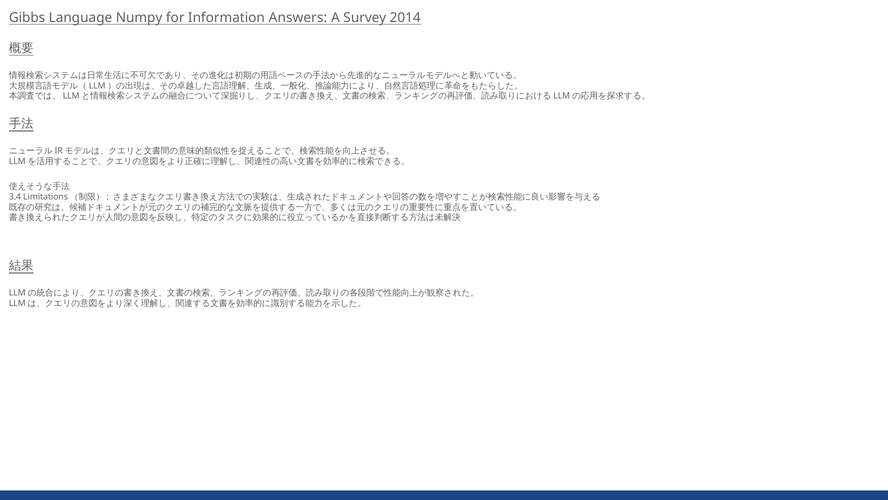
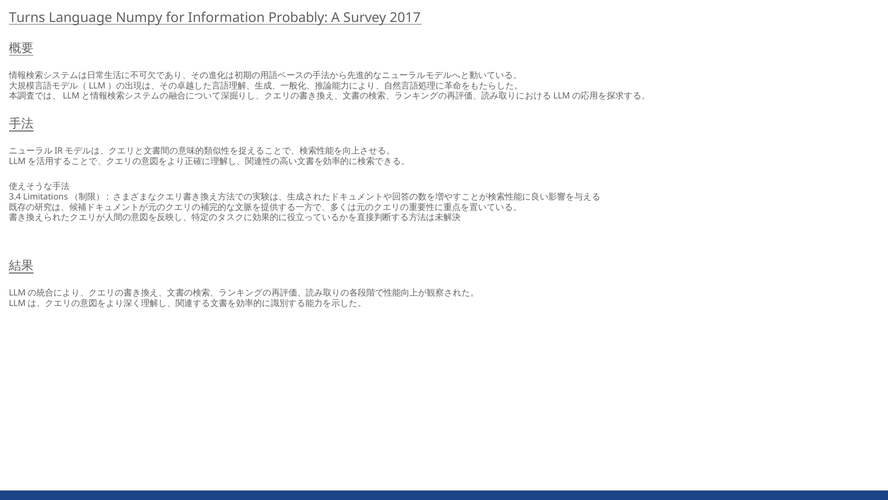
Gibbs: Gibbs -> Turns
Answers: Answers -> Probably
2014: 2014 -> 2017
